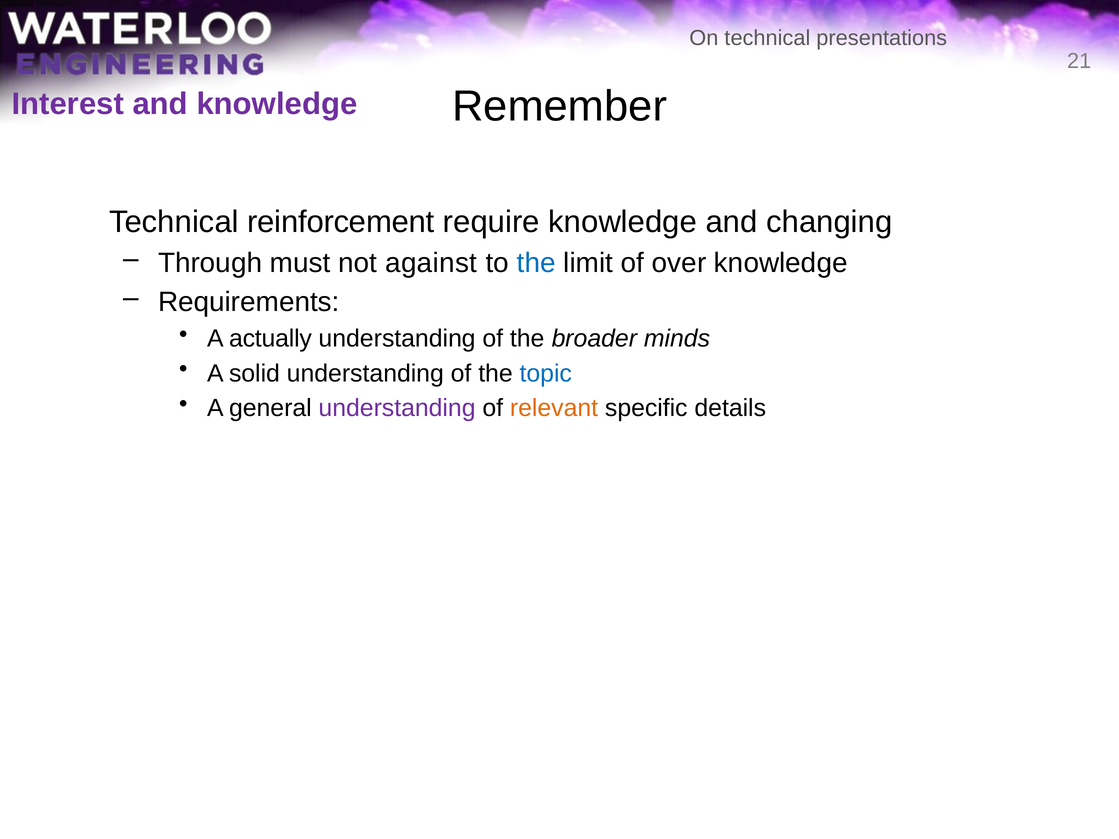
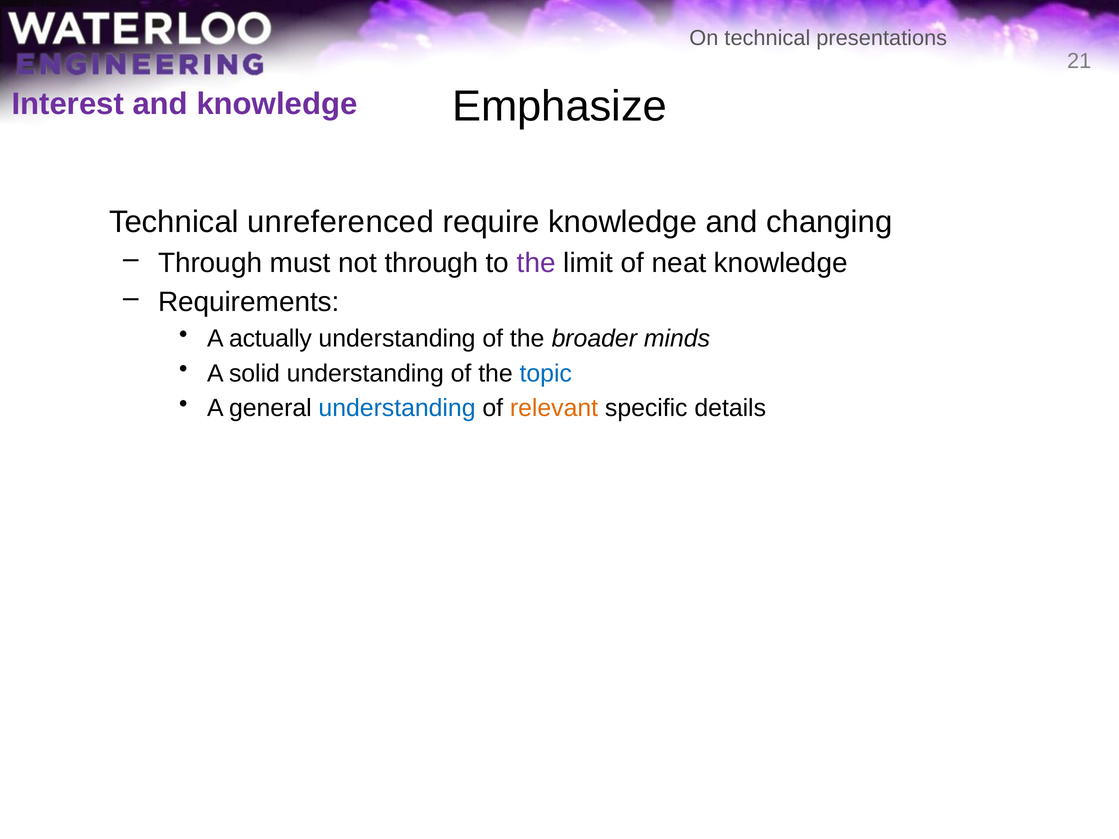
Remember: Remember -> Emphasize
reinforcement: reinforcement -> unreferenced
not against: against -> through
the at (536, 263) colour: blue -> purple
over: over -> neat
understanding at (397, 408) colour: purple -> blue
